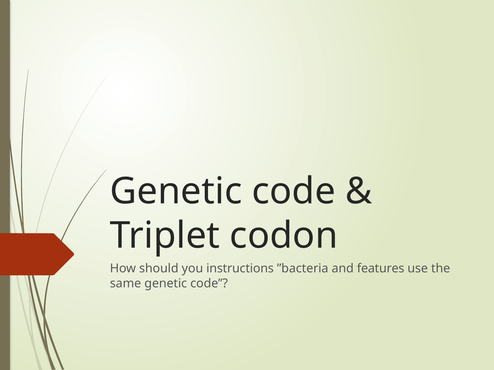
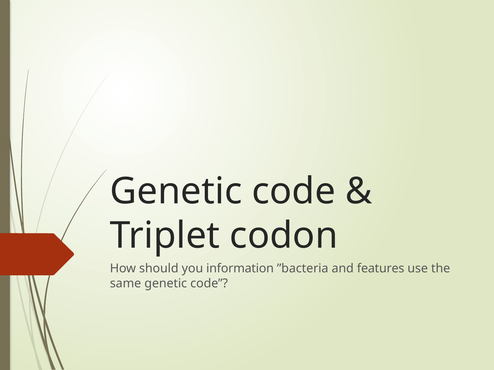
instructions: instructions -> information
